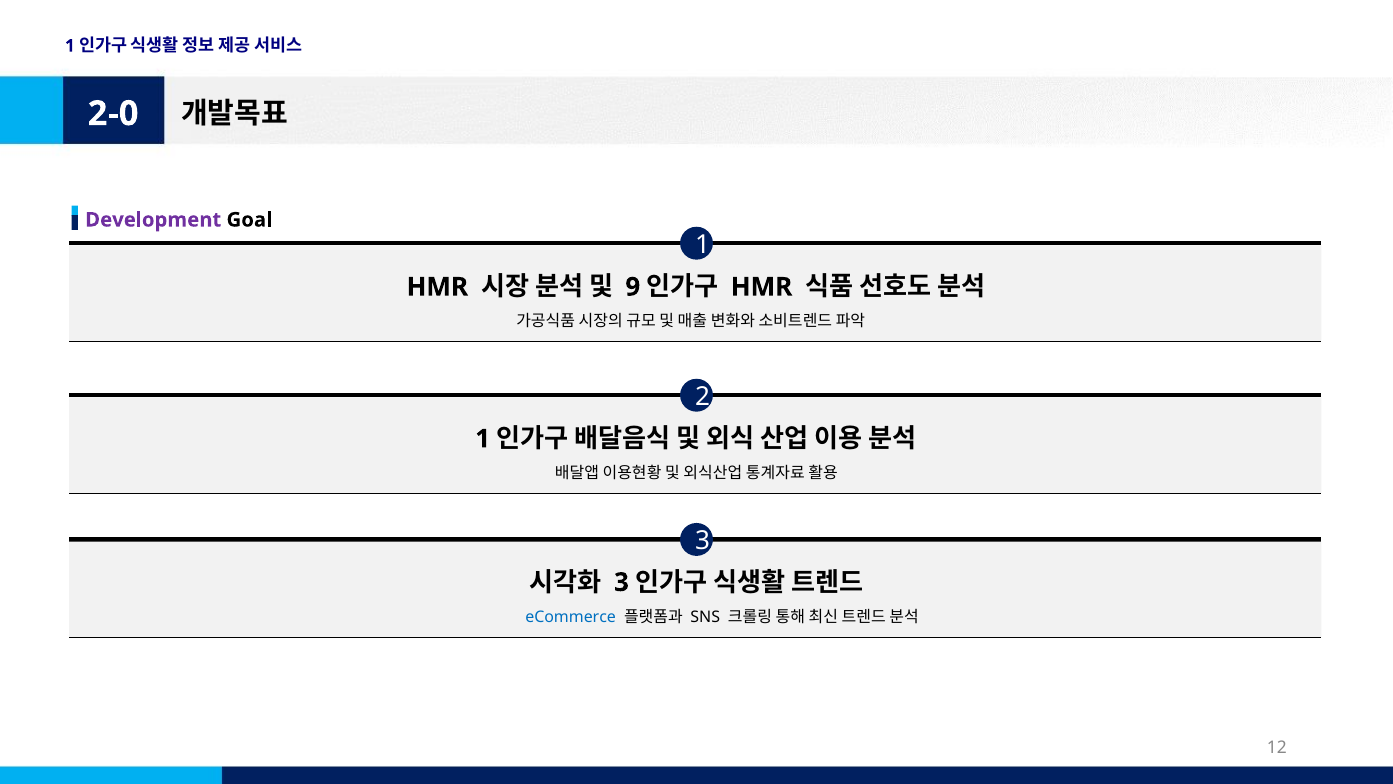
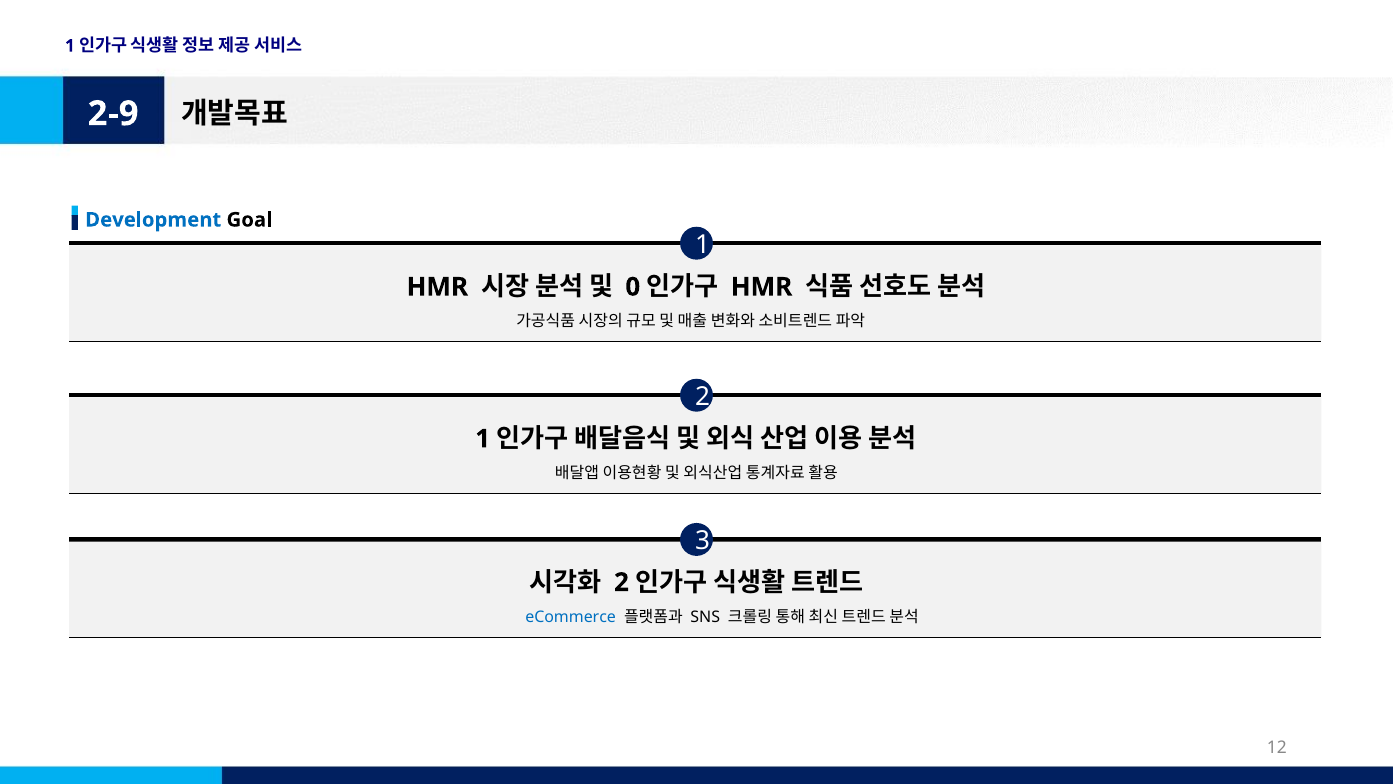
2-0: 2-0 -> 2-9
Development colour: purple -> blue
9: 9 -> 0
3 at (622, 582): 3 -> 2
